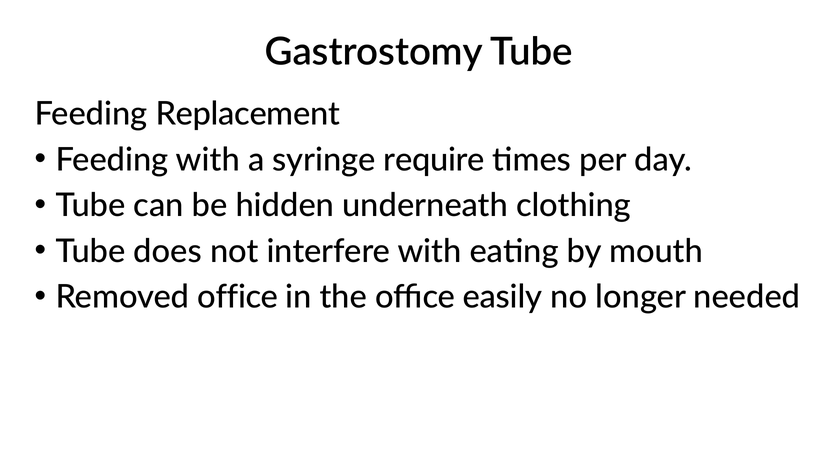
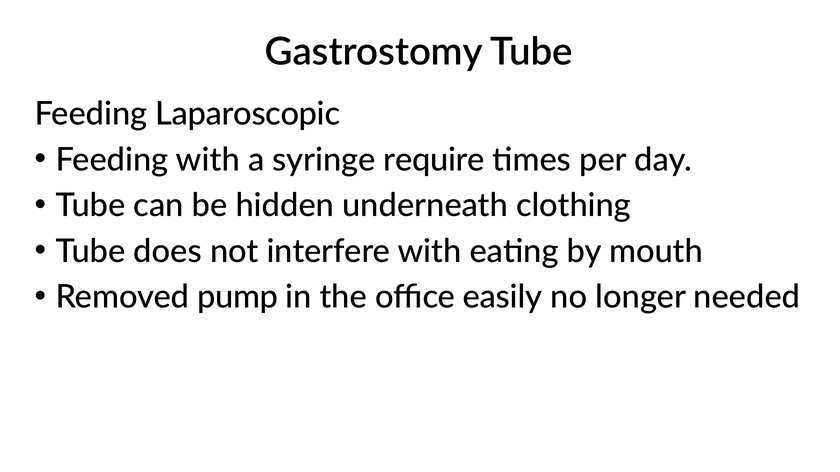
Replacement: Replacement -> Laparoscopic
Removed office: office -> pump
